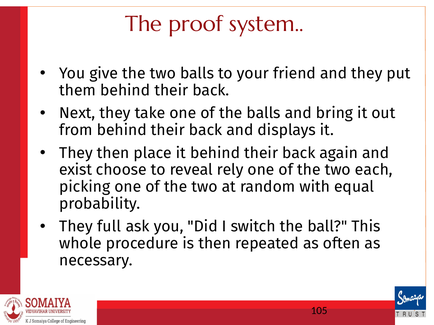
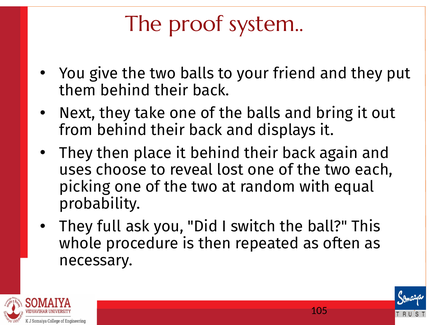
exist: exist -> uses
rely: rely -> lost
